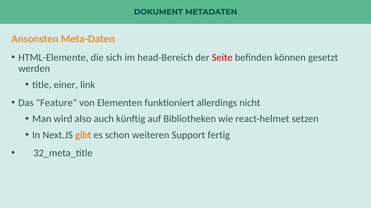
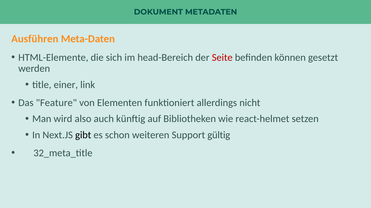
Ansonsten: Ansonsten -> Ausführen
gibt colour: orange -> black
fertig: fertig -> gültig
